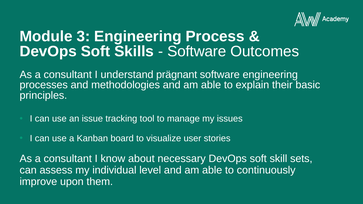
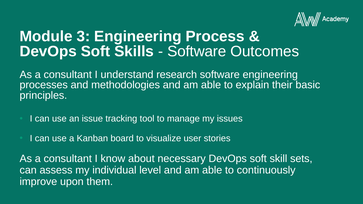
prägnant: prägnant -> research
